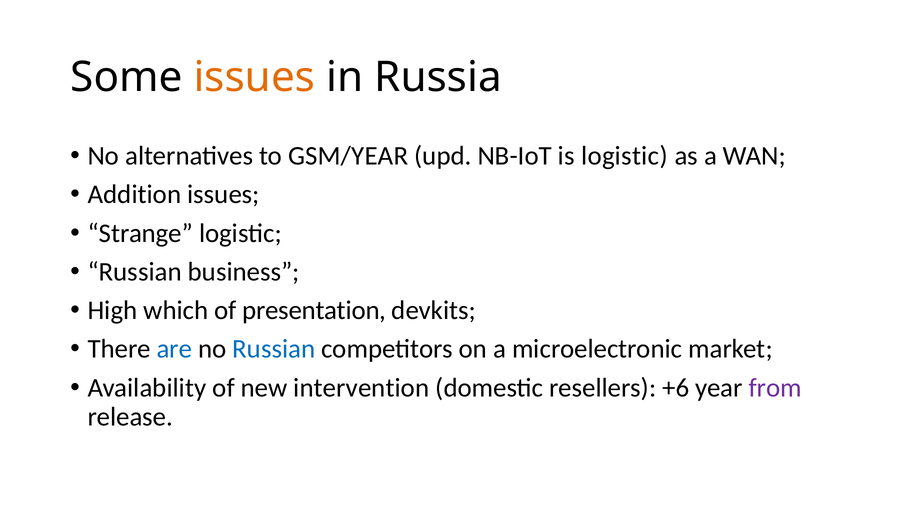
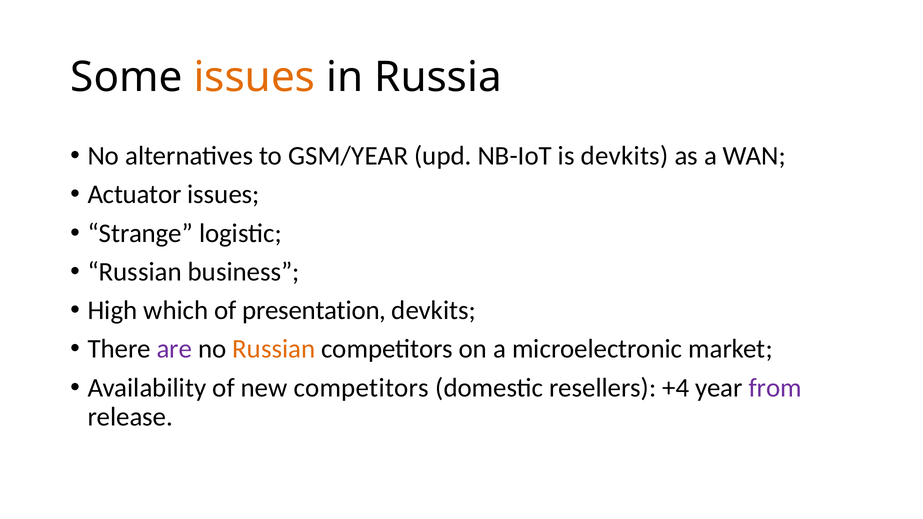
is logistic: logistic -> devkits
Addition: Addition -> Actuator
are colour: blue -> purple
Russian at (274, 349) colour: blue -> orange
new intervention: intervention -> competitors
+6: +6 -> +4
